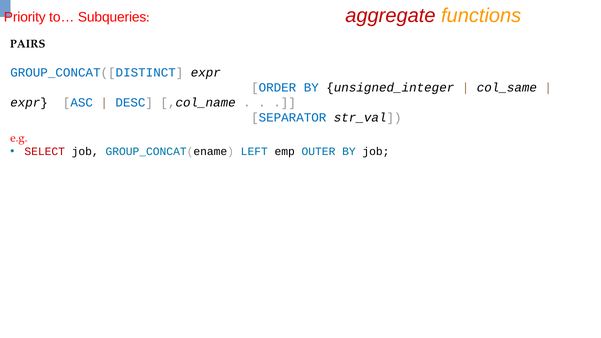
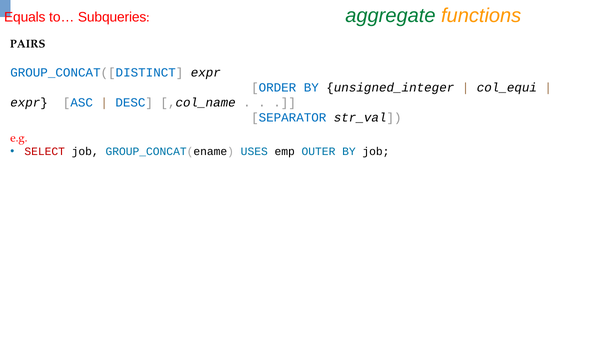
aggregate colour: red -> green
Priority: Priority -> Equals
col_same: col_same -> col_equi
LEFT: LEFT -> USES
